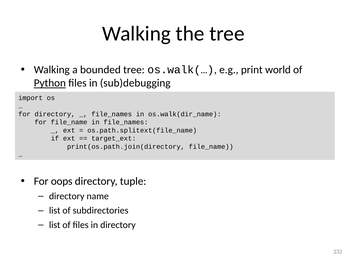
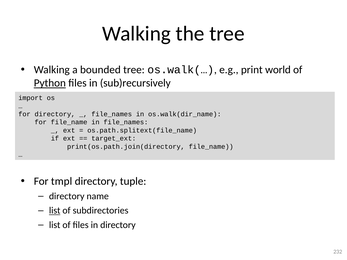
sub)debugging: sub)debugging -> sub)recursively
oops: oops -> tmpl
list at (55, 211) underline: none -> present
